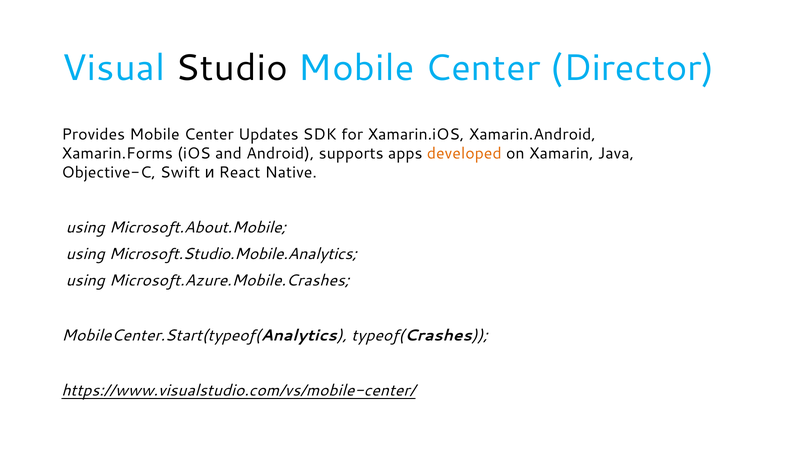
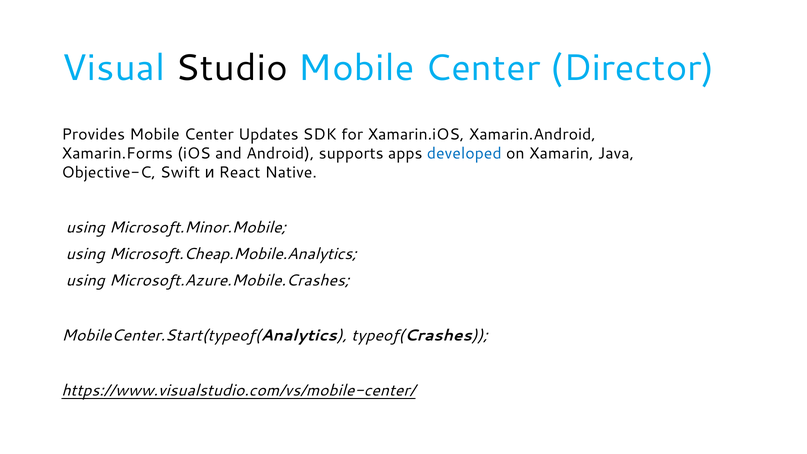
developed colour: orange -> blue
Microsoft.About.Mobile: Microsoft.About.Mobile -> Microsoft.Minor.Mobile
Microsoft.Studio.Mobile.Analytics: Microsoft.Studio.Mobile.Analytics -> Microsoft.Cheap.Mobile.Analytics
